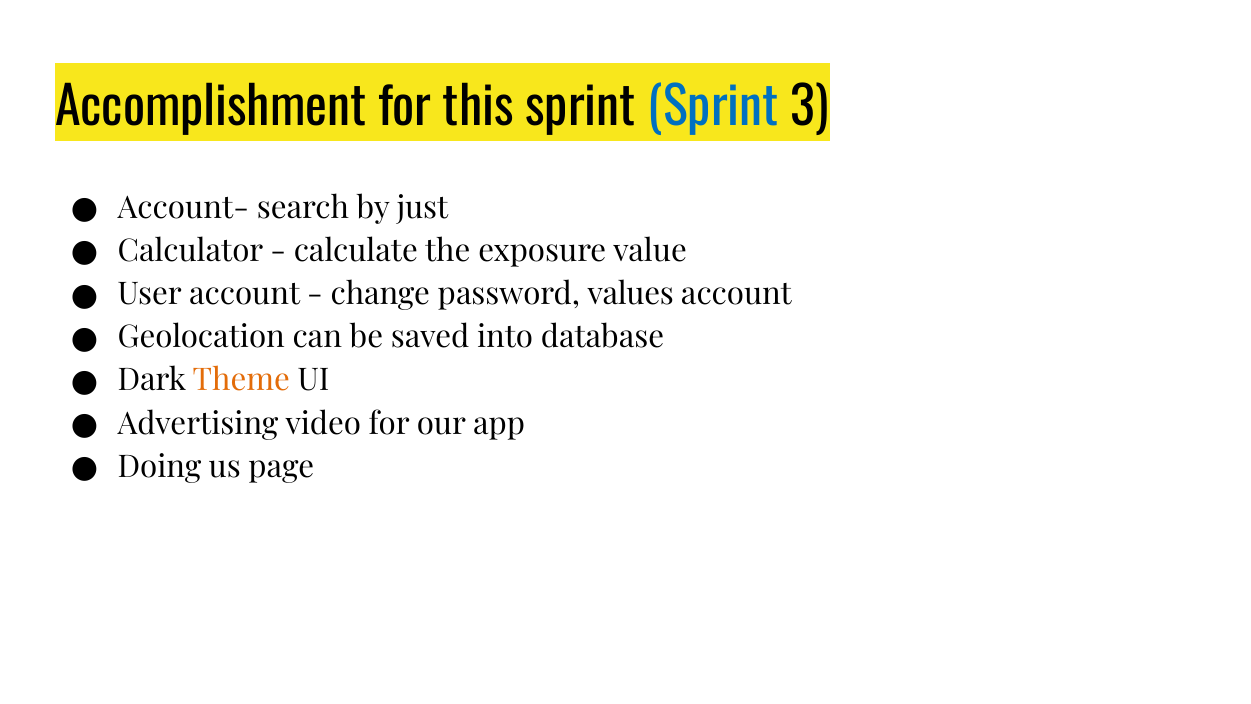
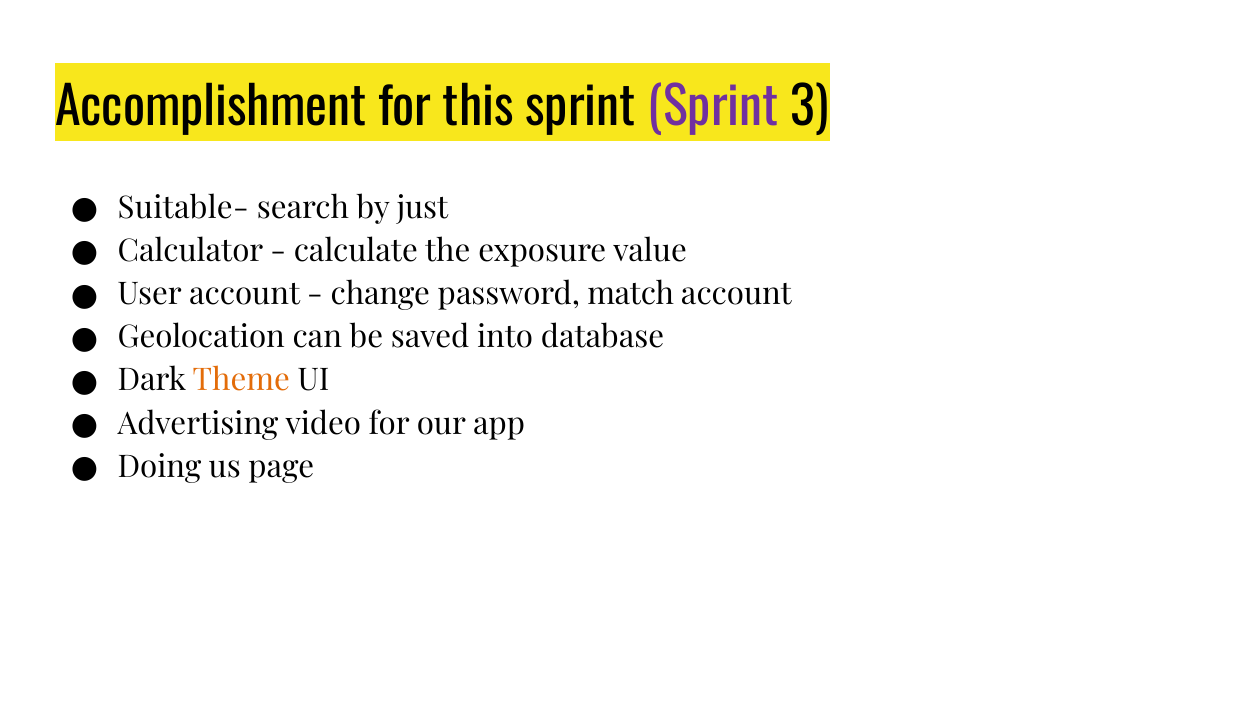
Sprint at (713, 108) colour: blue -> purple
Account-: Account- -> Suitable-
values: values -> match
